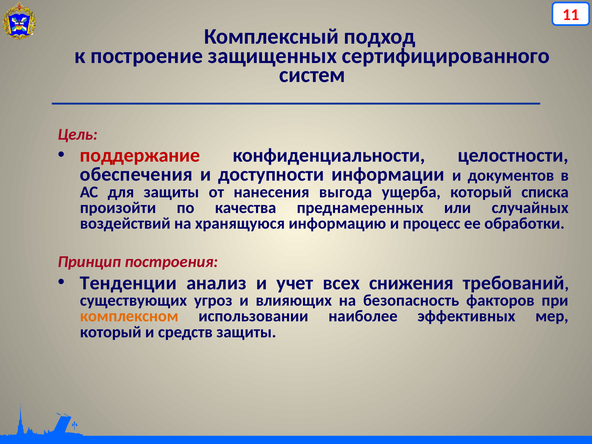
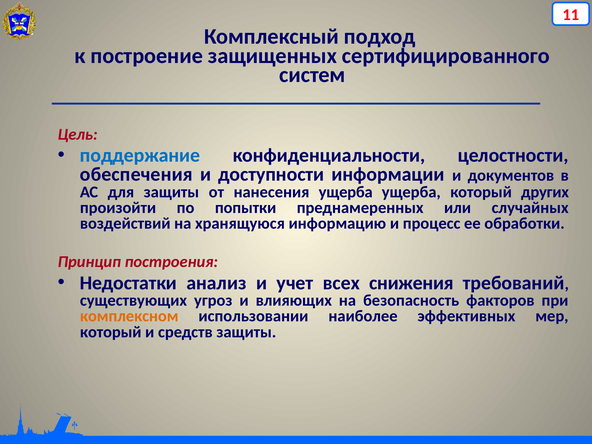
поддержание colour: red -> blue
нанесения выгода: выгода -> ущерба
списка: списка -> других
качества: качества -> попытки
Тенденции: Тенденции -> Недостатки
